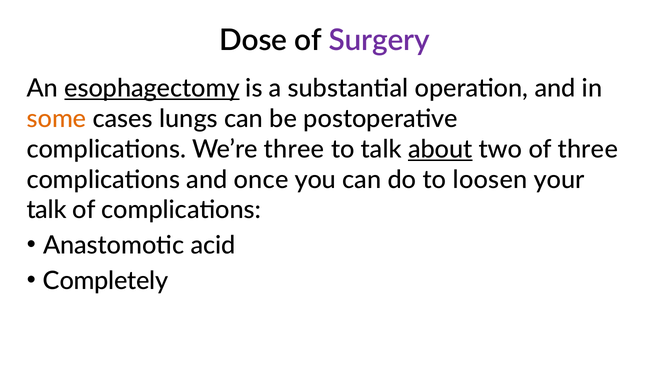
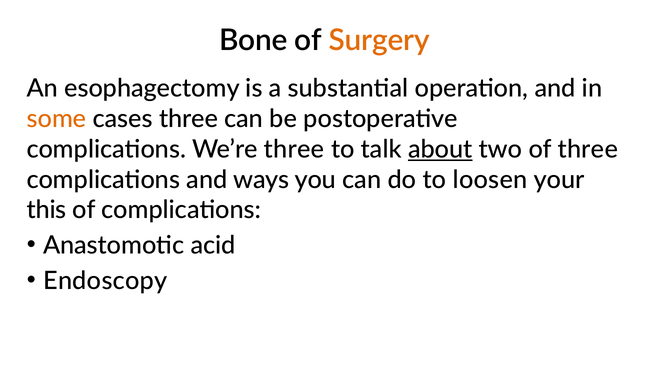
Dose: Dose -> Bone
Surgery colour: purple -> orange
esophagectomy underline: present -> none
cases lungs: lungs -> three
once: once -> ways
talk at (47, 210): talk -> this
Completely: Completely -> Endoscopy
